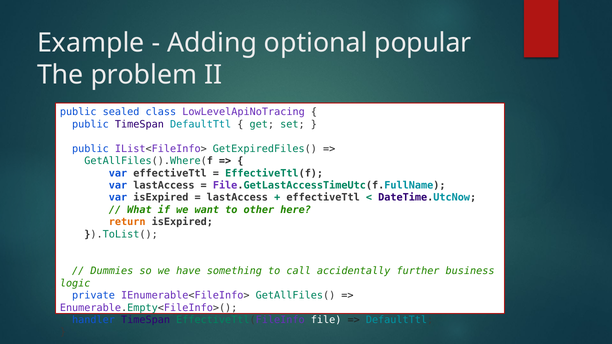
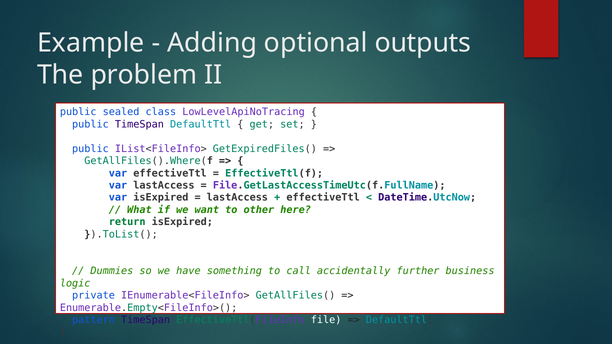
popular: popular -> outputs
return colour: orange -> green
handler: handler -> pattern
